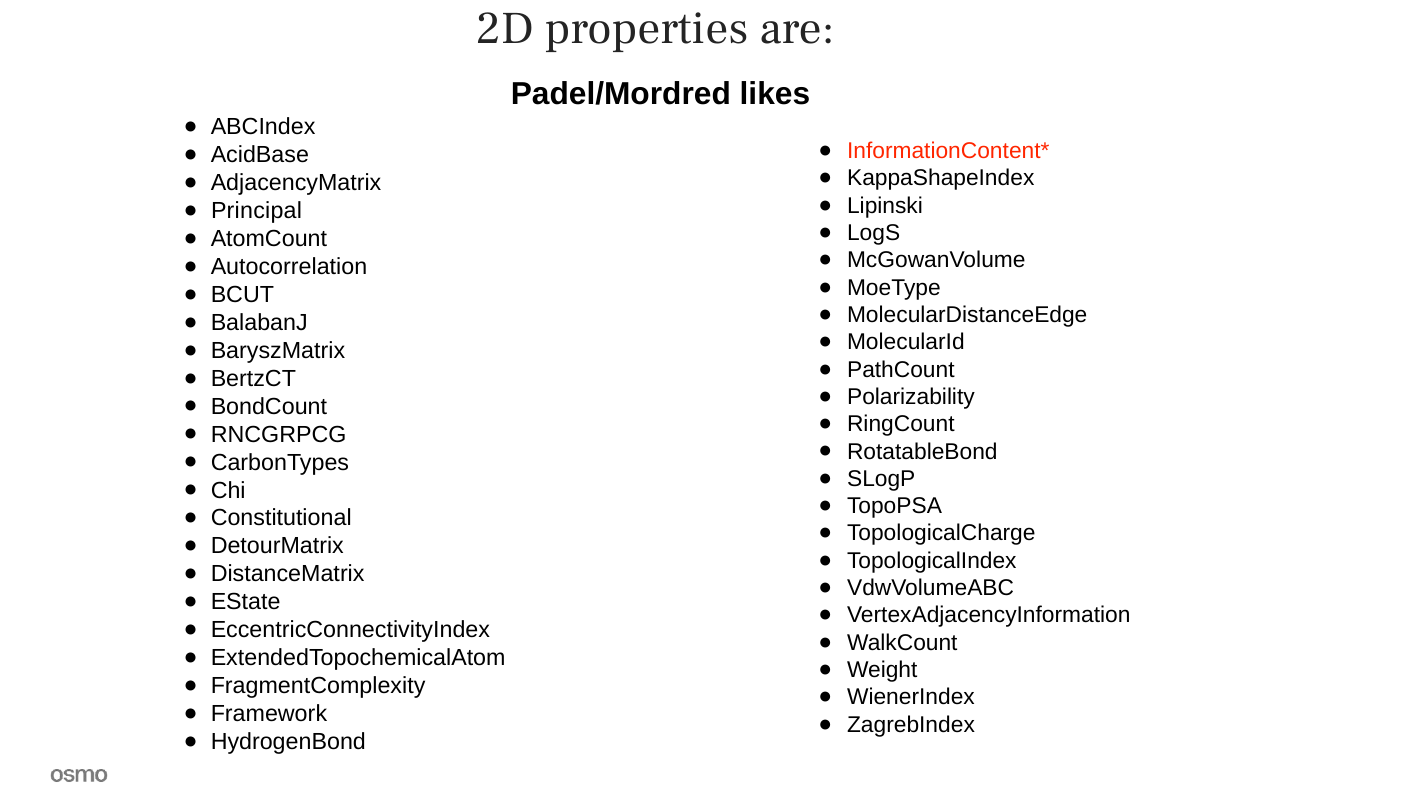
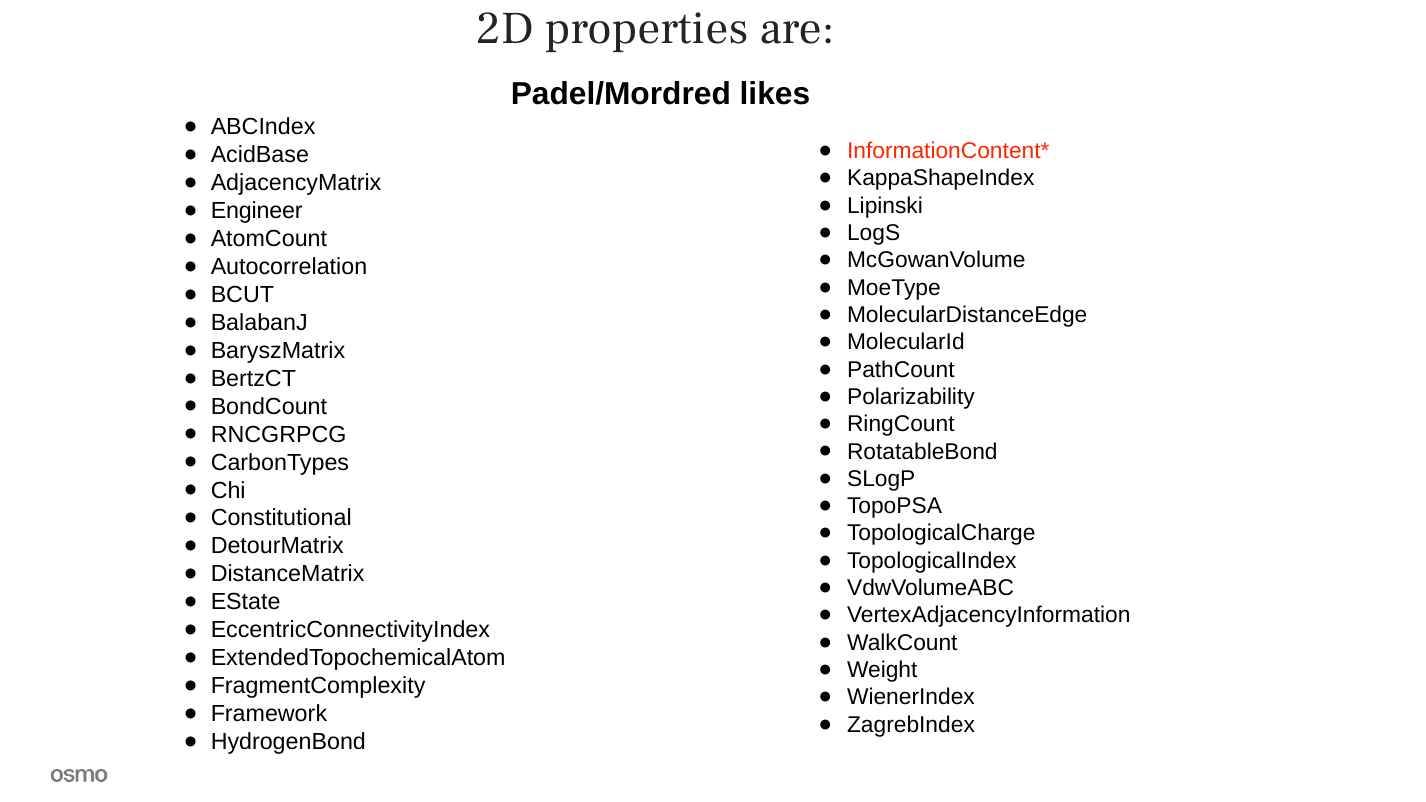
Principal: Principal -> Engineer
